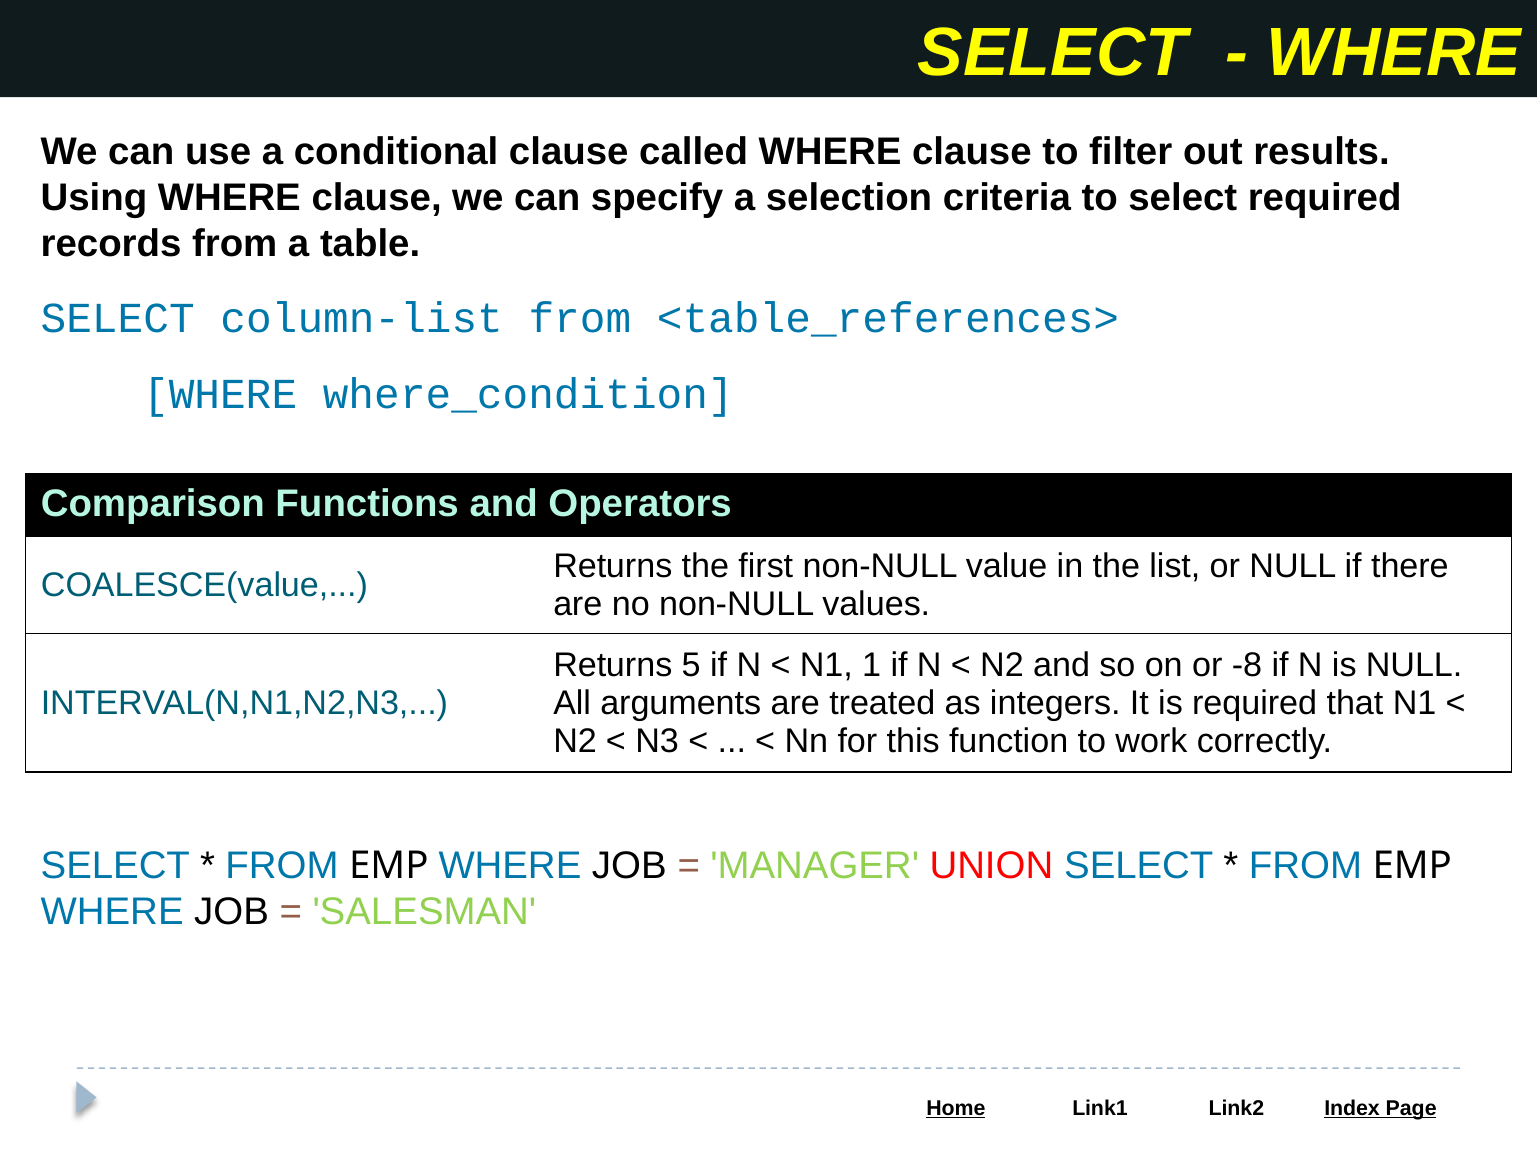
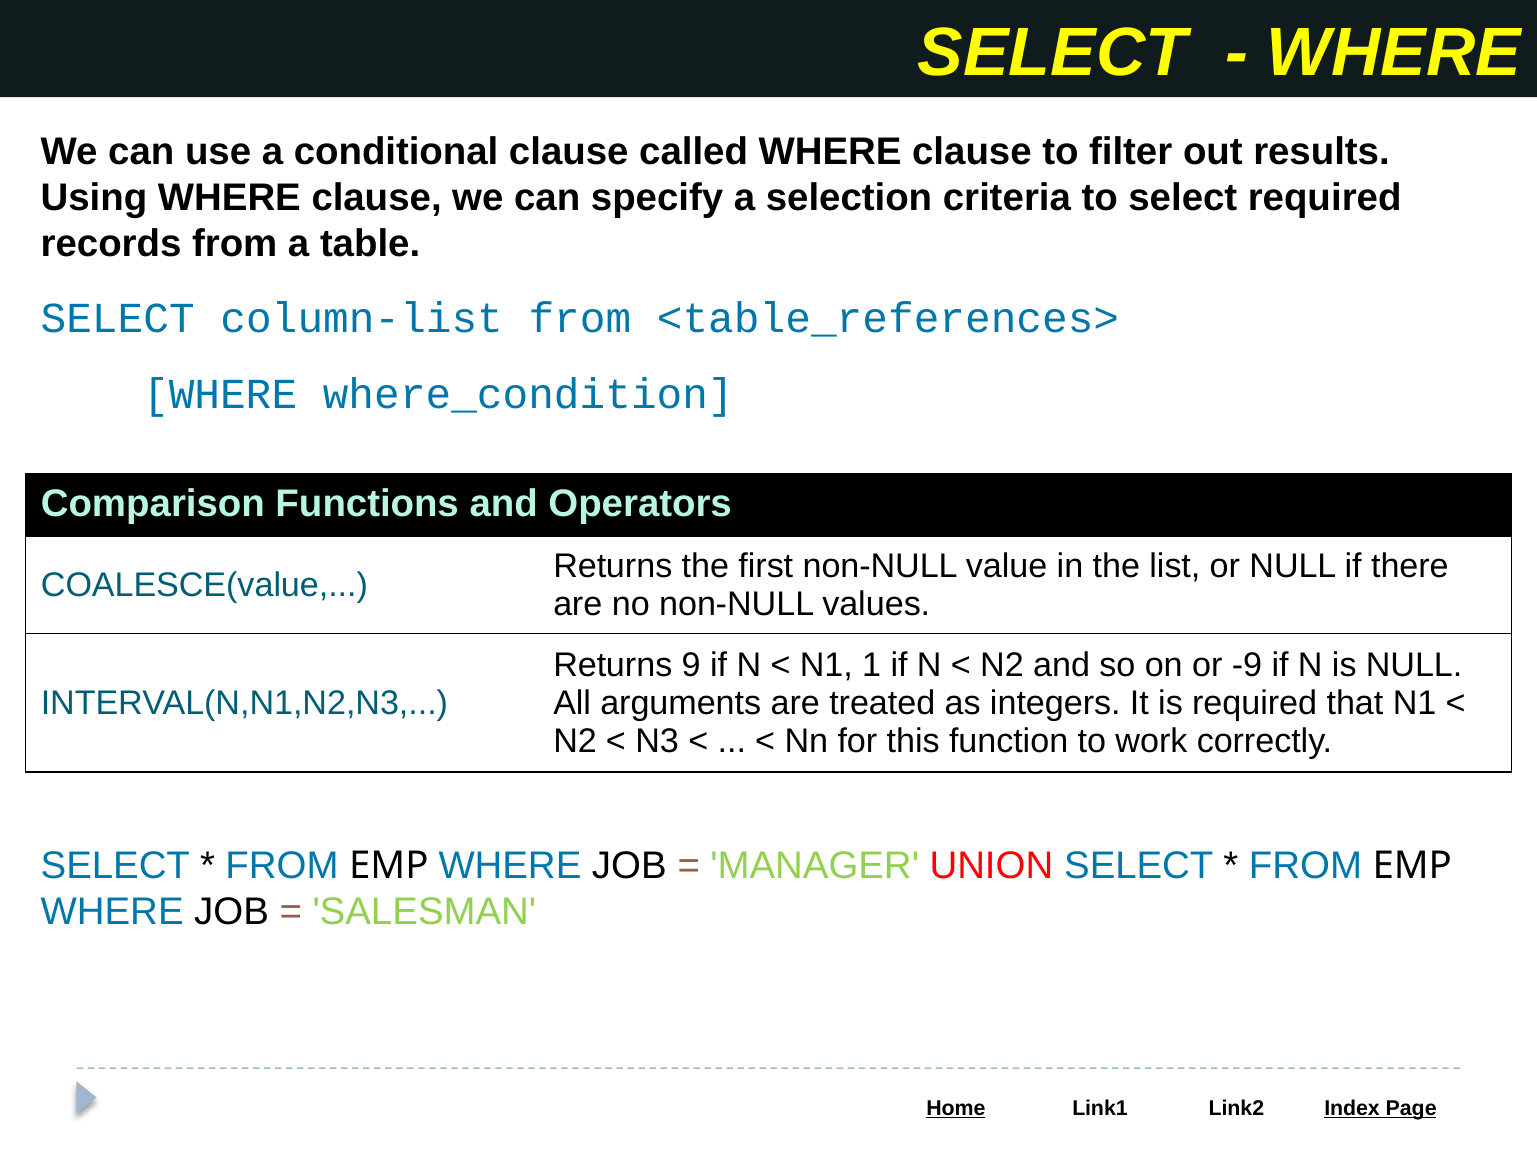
5: 5 -> 9
-8: -8 -> -9
